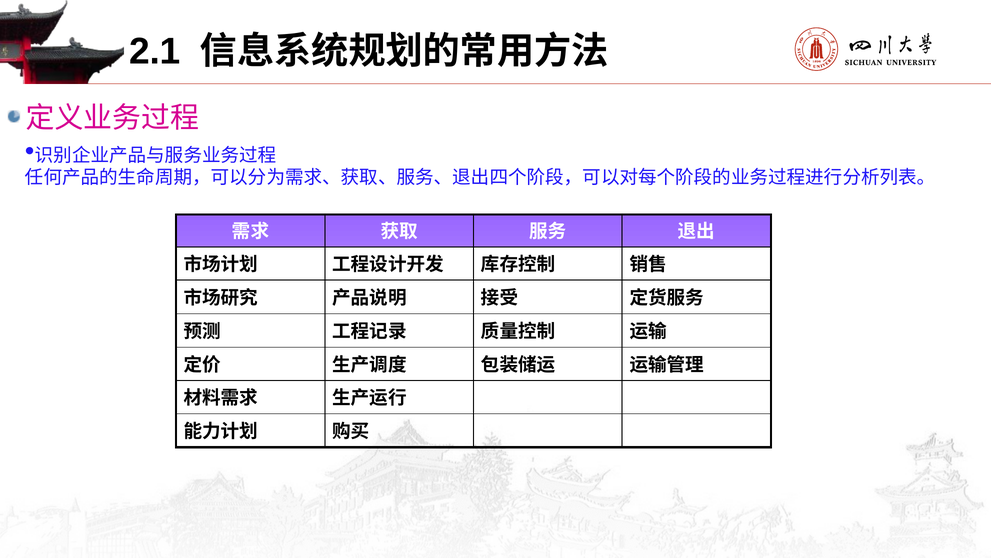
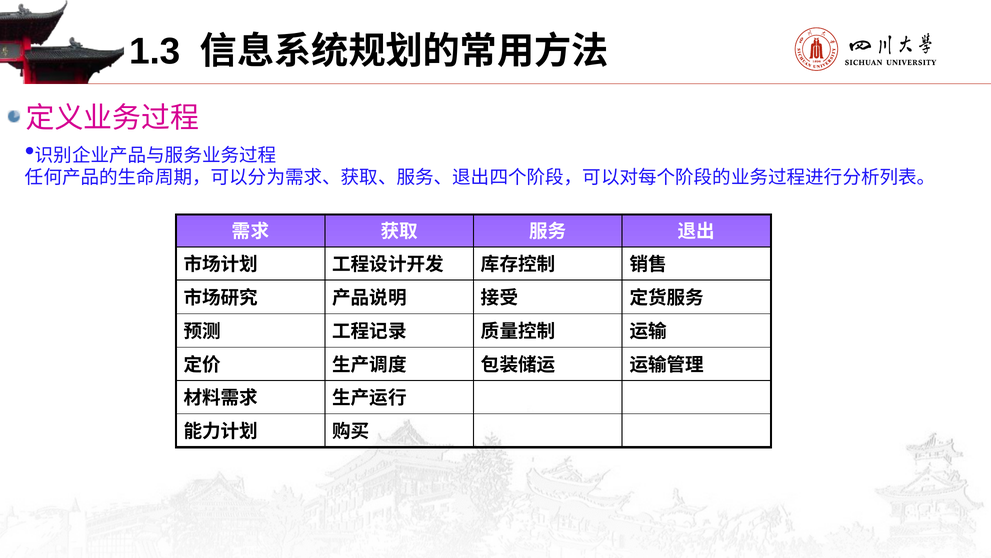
2.1: 2.1 -> 1.3
